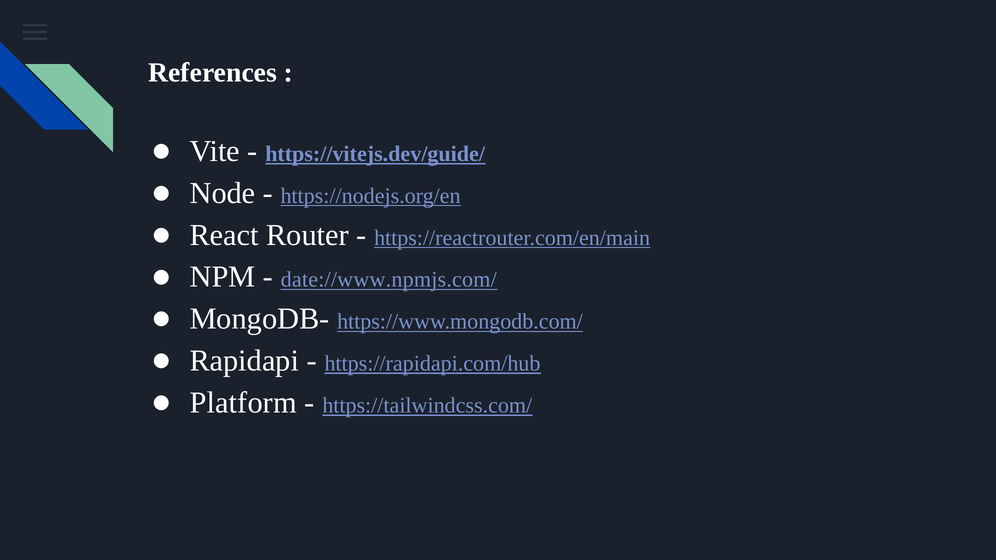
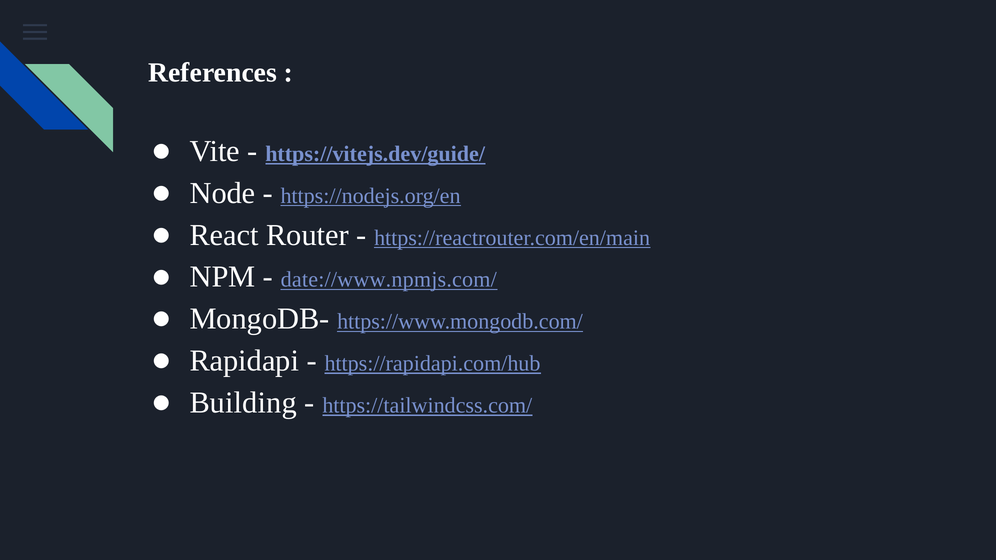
Platform: Platform -> Building
